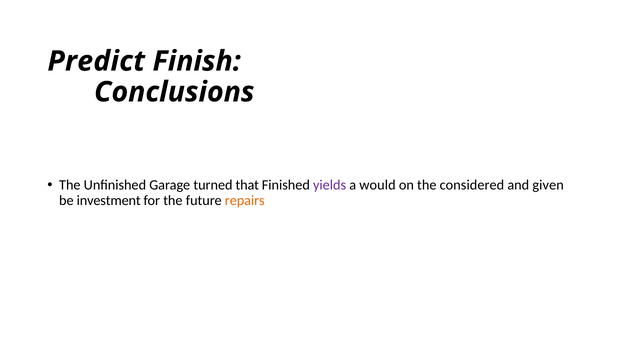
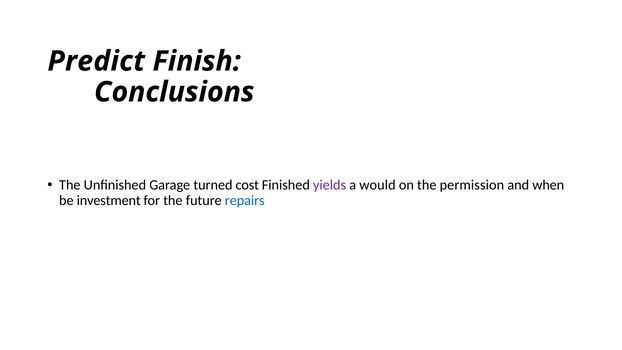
that: that -> cost
considered: considered -> permission
given: given -> when
repairs colour: orange -> blue
